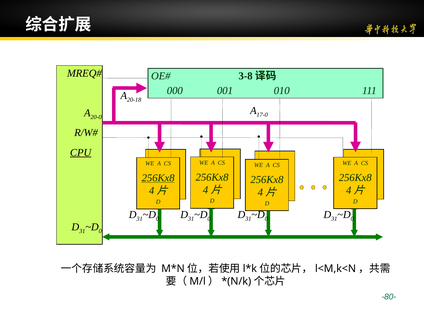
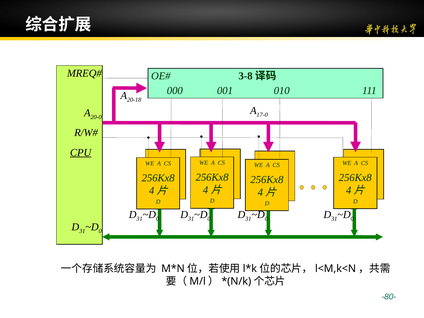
256Kx8 at (158, 178) underline: present -> none
